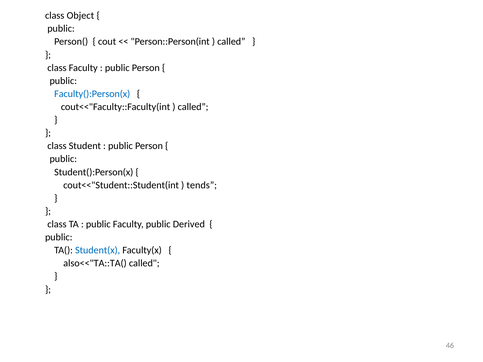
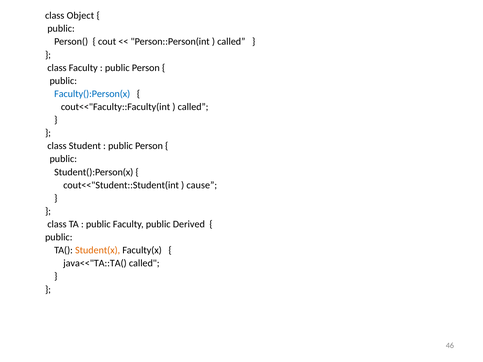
tends: tends -> cause
Student(x colour: blue -> orange
also<<"TA::TA(: also<<"TA::TA( -> java<<"TA::TA(
